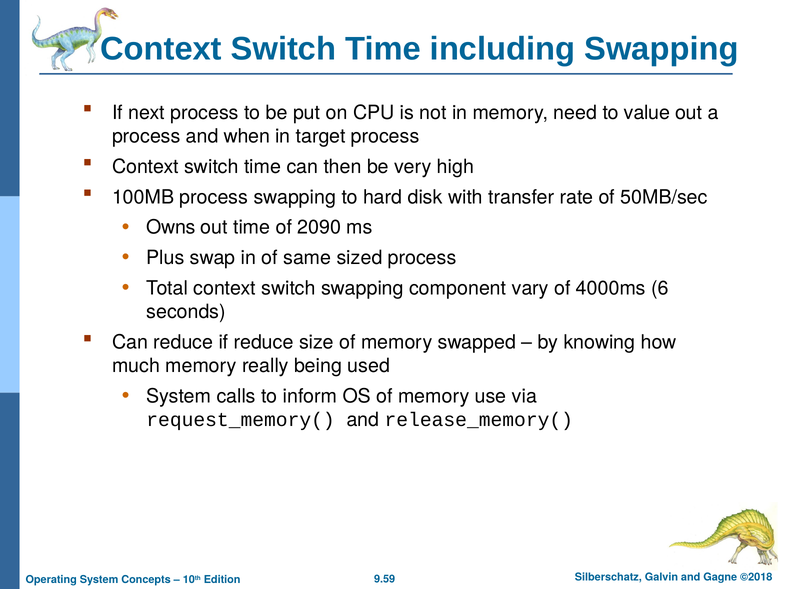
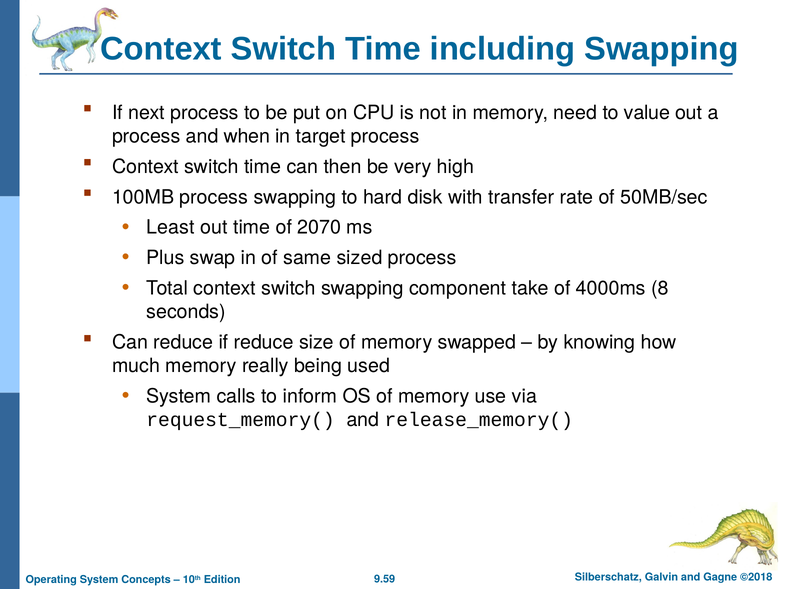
Owns: Owns -> Least
2090: 2090 -> 2070
vary: vary -> take
6: 6 -> 8
